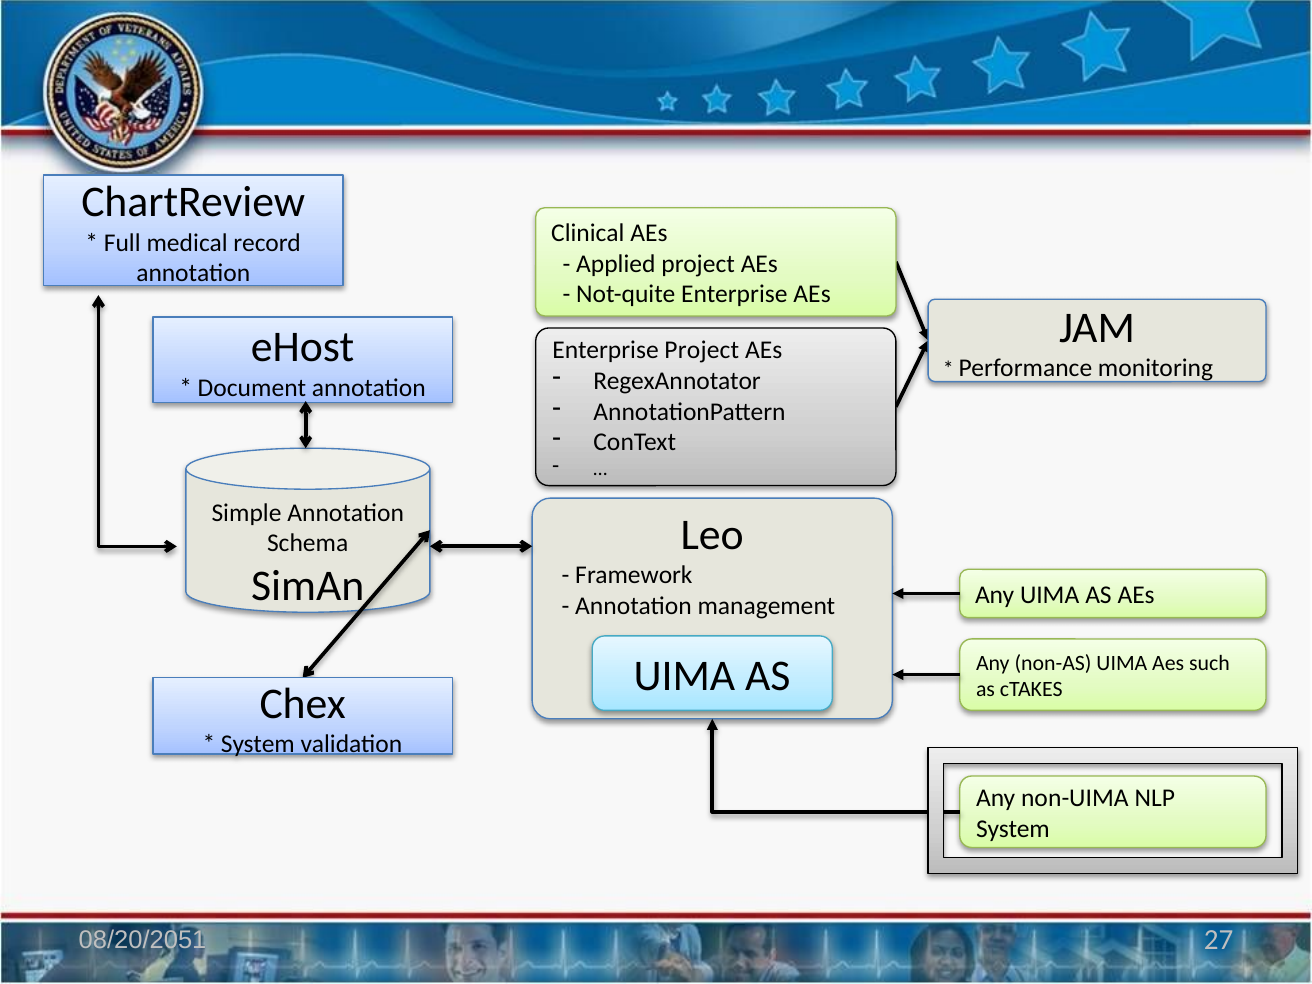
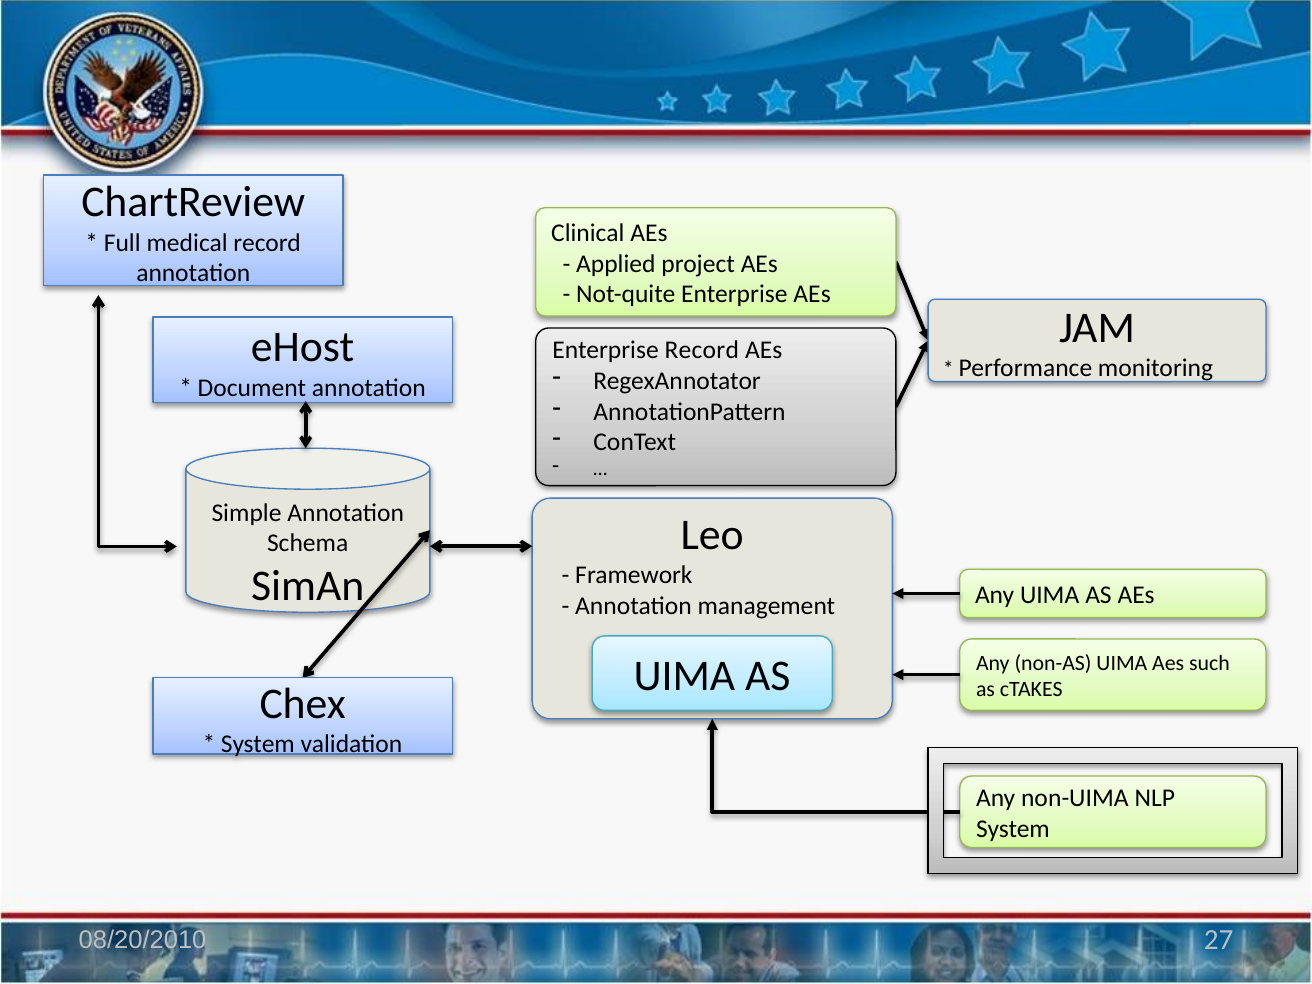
Enterprise Project: Project -> Record
08/20/2051: 08/20/2051 -> 08/20/2010
